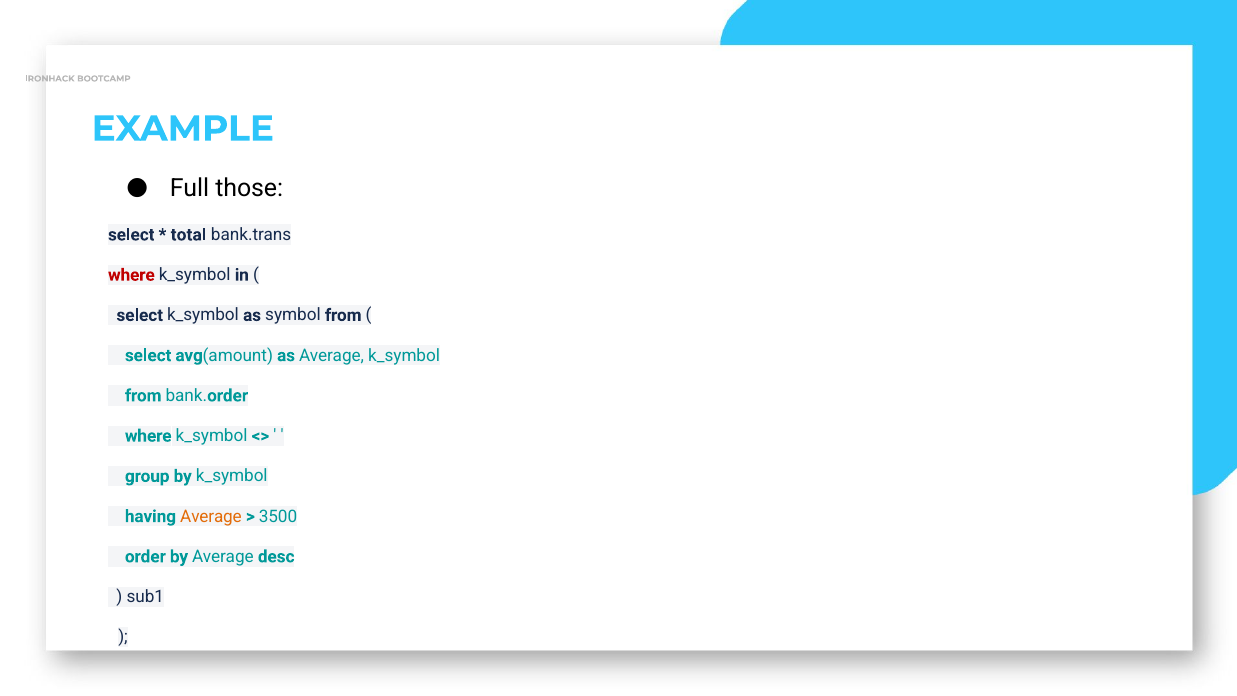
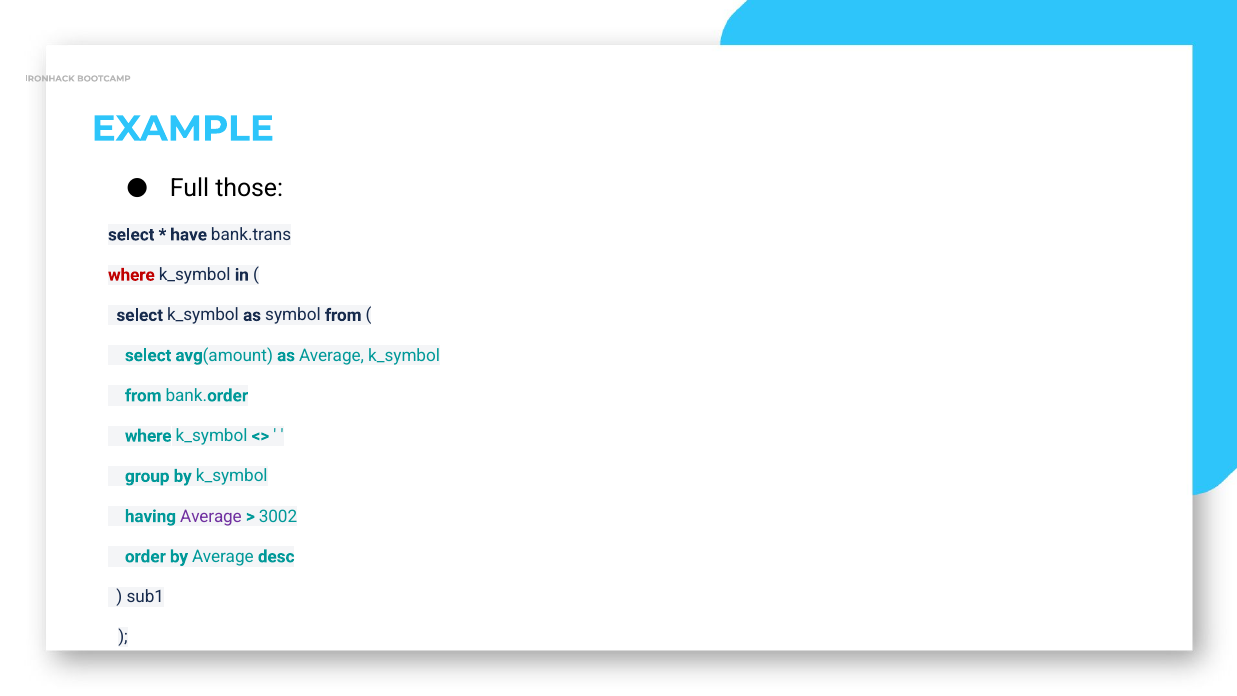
total: total -> have
Average at (211, 516) colour: orange -> purple
3500: 3500 -> 3002
